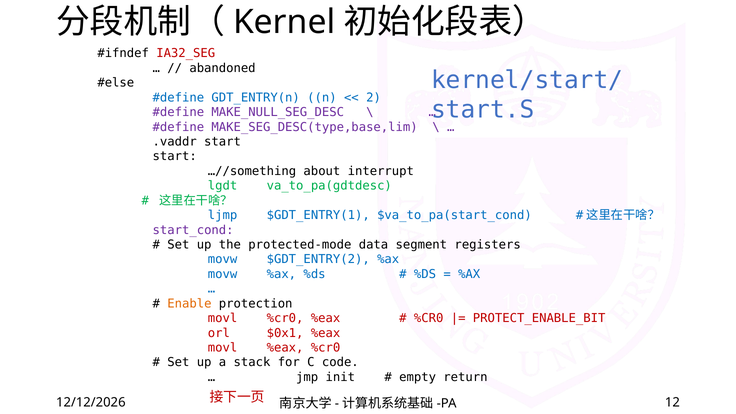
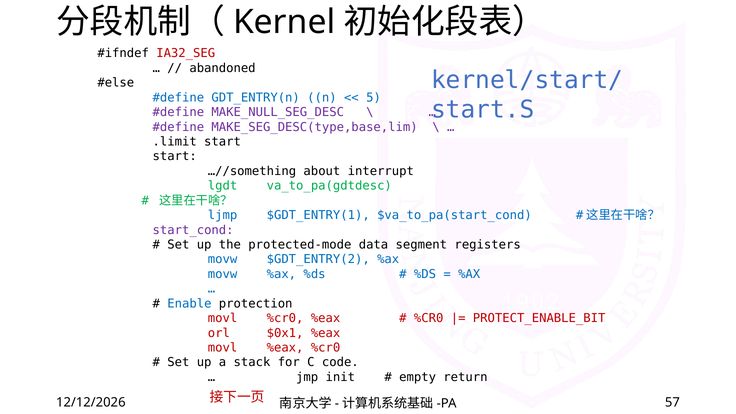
2: 2 -> 5
.vaddr: .vaddr -> .limit
Enable colour: orange -> blue
12: 12 -> 57
